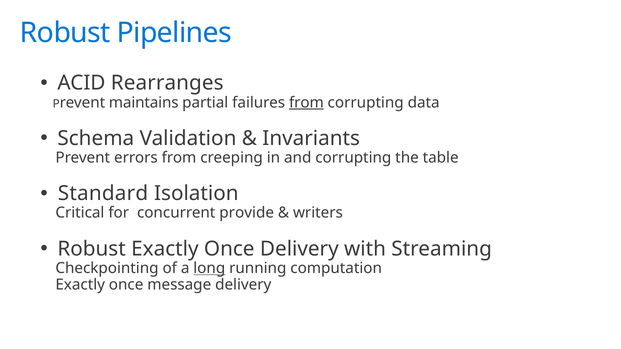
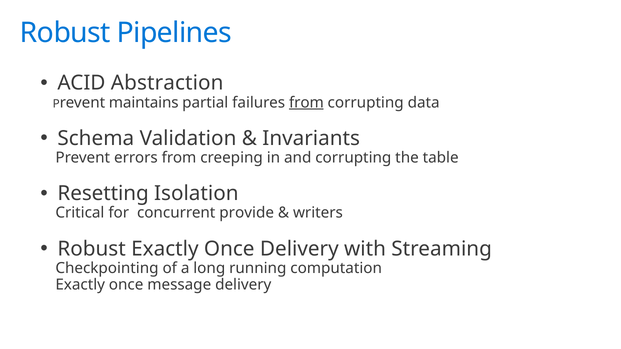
Rearranges: Rearranges -> Abstraction
Standard: Standard -> Resetting
long underline: present -> none
